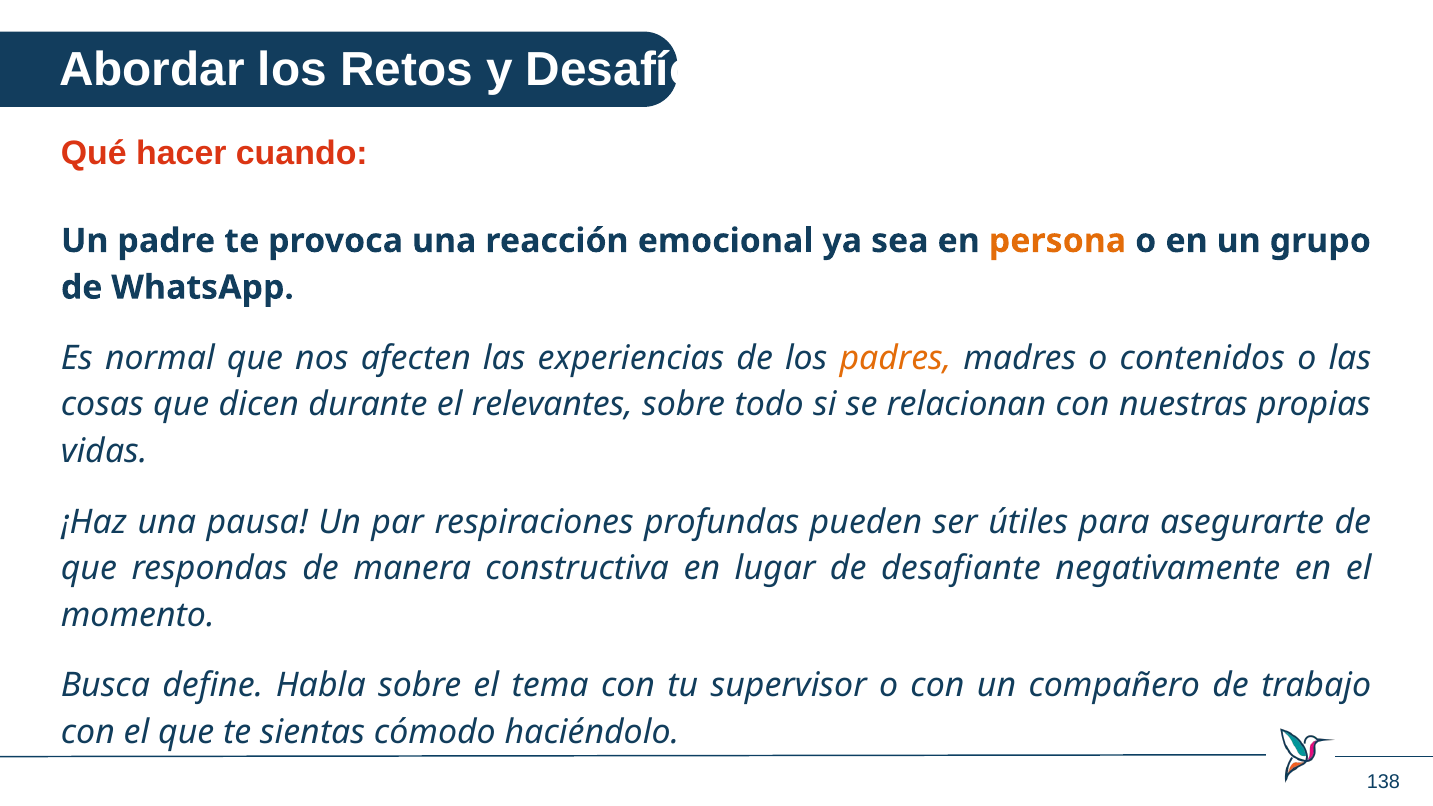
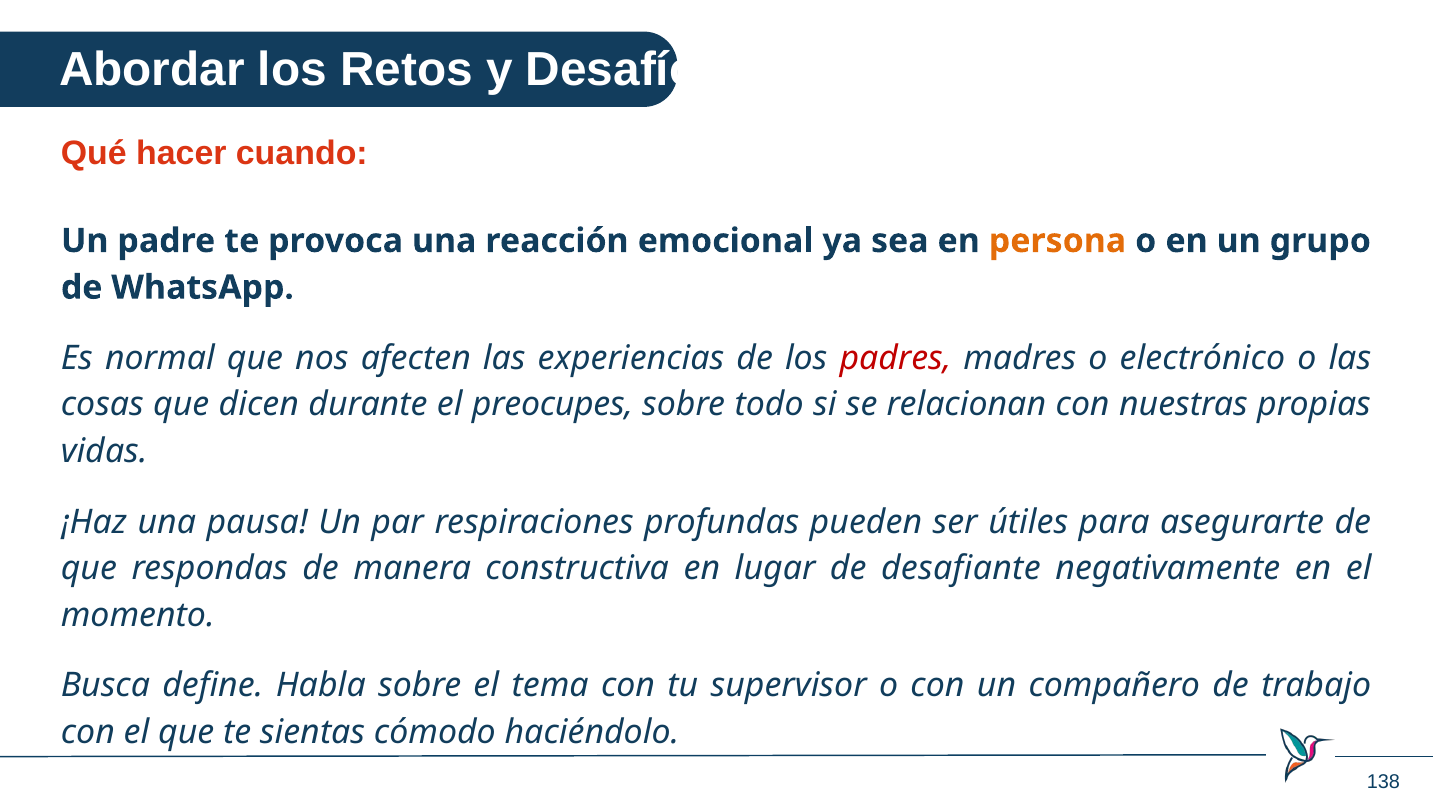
padres colour: orange -> red
contenidos: contenidos -> electrónico
relevantes: relevantes -> preocupes
